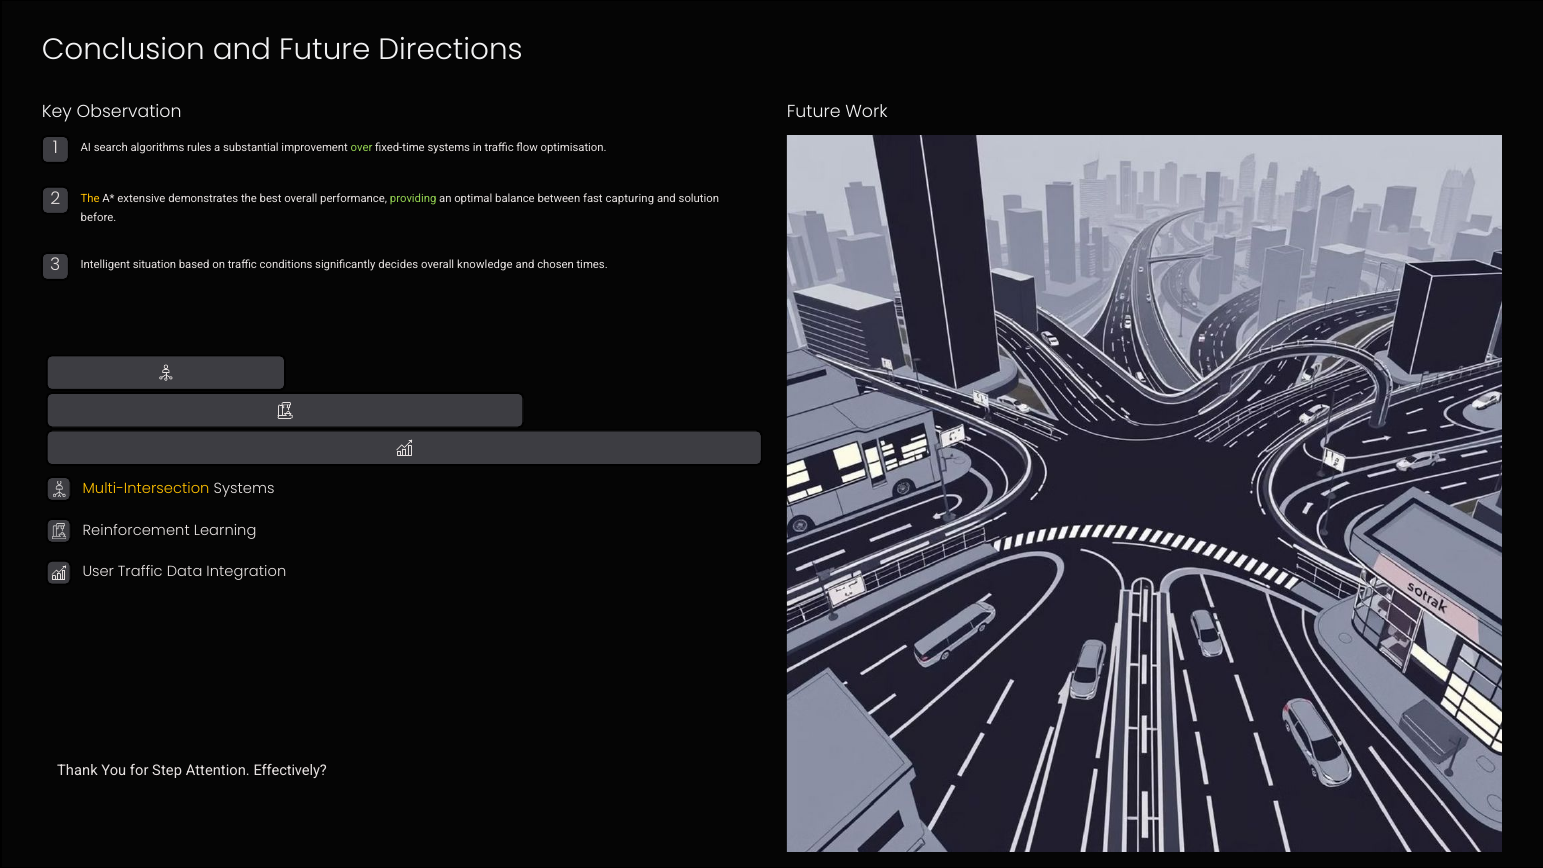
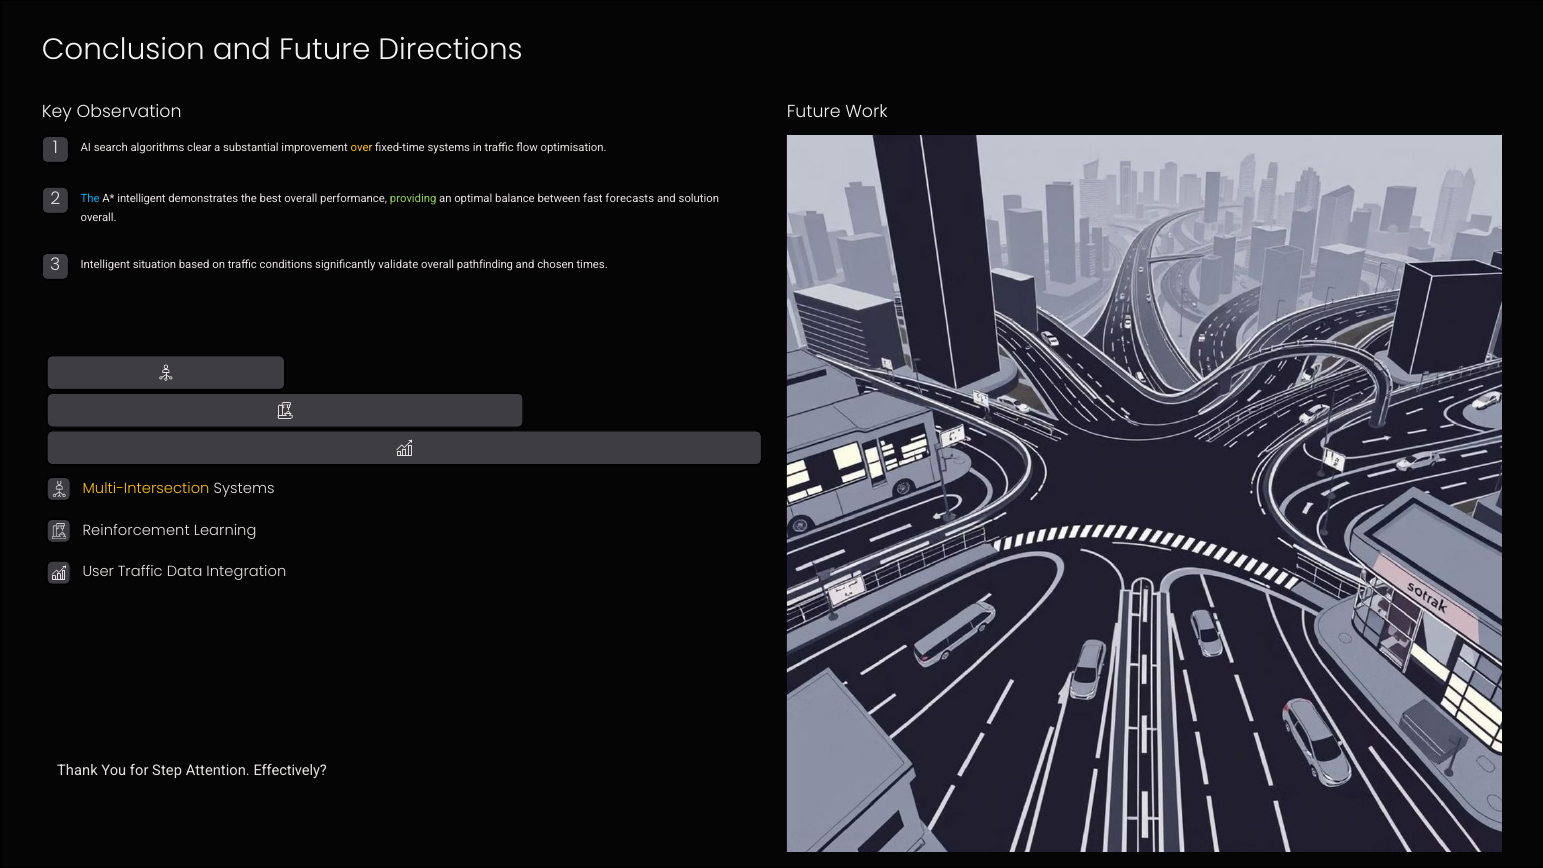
rules: rules -> clear
over colour: light green -> yellow
The at (90, 199) colour: yellow -> light blue
extensive at (141, 199): extensive -> intelligent
capturing: capturing -> forecasts
before at (99, 217): before -> overall
decides: decides -> validate
knowledge: knowledge -> pathfinding
